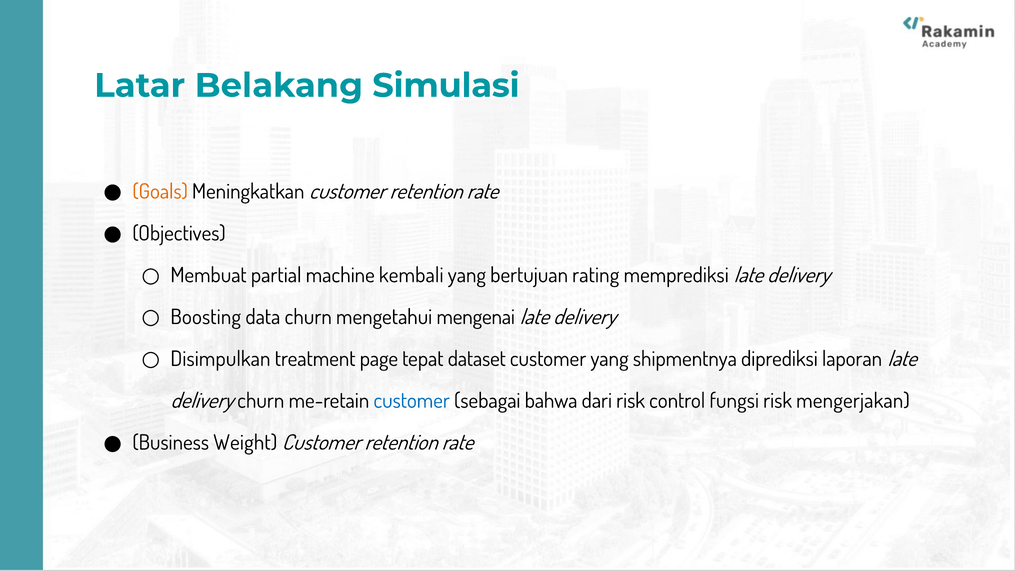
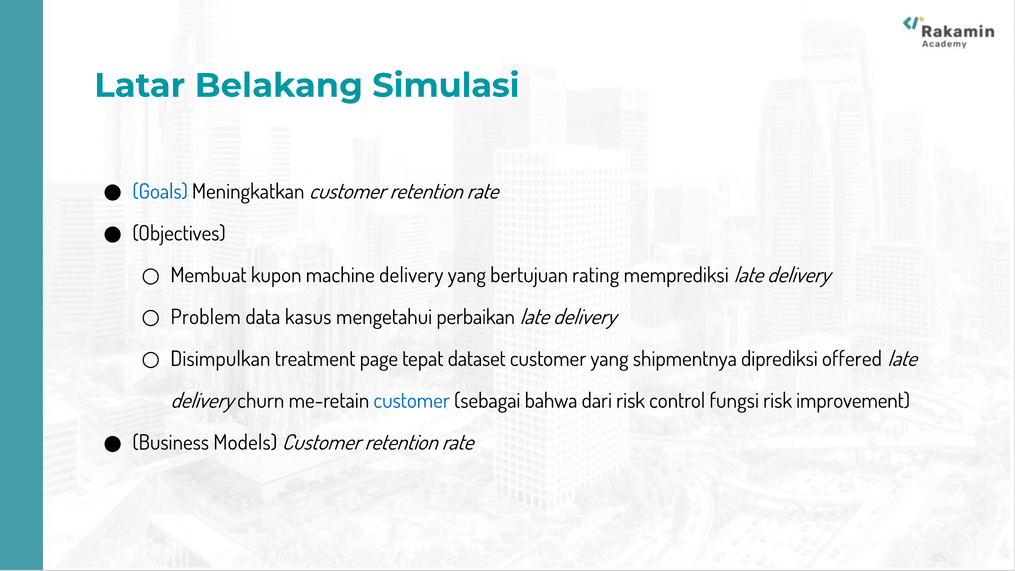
Goals colour: orange -> blue
partial: partial -> kupon
machine kembali: kembali -> delivery
Boosting: Boosting -> Problem
data churn: churn -> kasus
mengenai: mengenai -> perbaikan
laporan: laporan -> offered
mengerjakan: mengerjakan -> improvement
Weight: Weight -> Models
